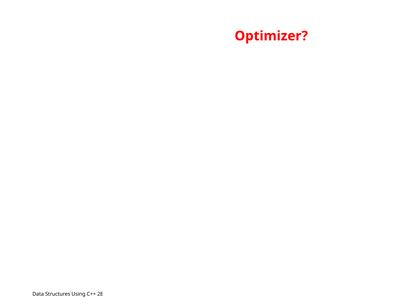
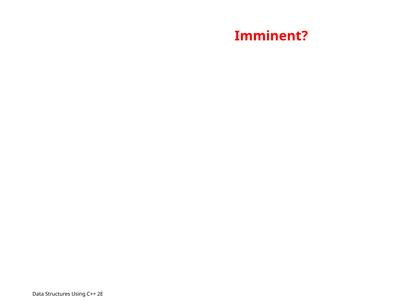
Optimizer: Optimizer -> Imminent
